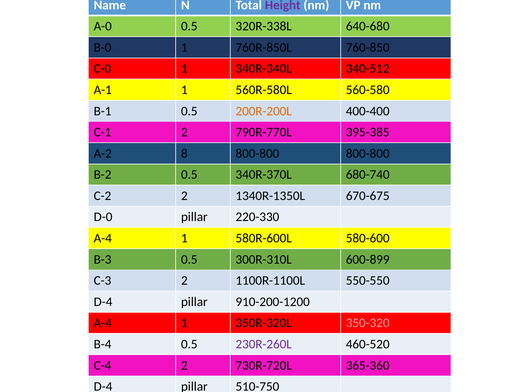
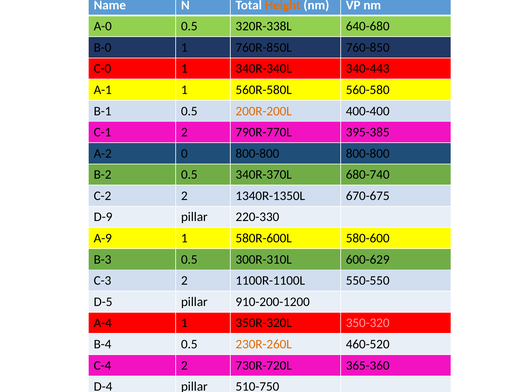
Height colour: purple -> orange
340-512: 340-512 -> 340-443
8: 8 -> 0
D-0: D-0 -> D-9
A-4 at (103, 238): A-4 -> A-9
600-899: 600-899 -> 600-629
D-4 at (103, 302): D-4 -> D-5
230R-260L colour: purple -> orange
